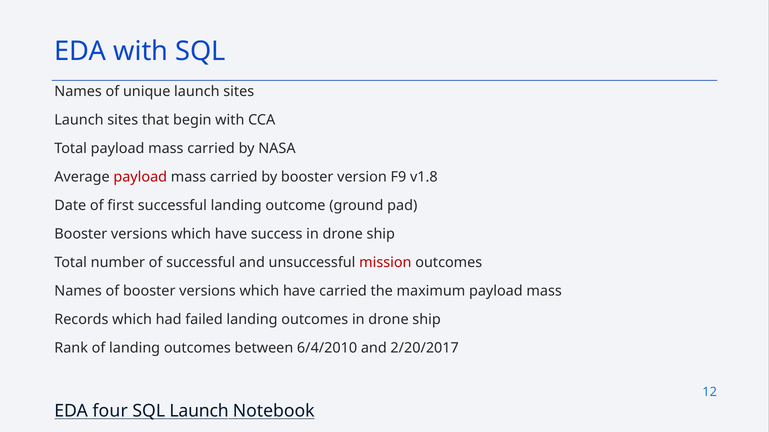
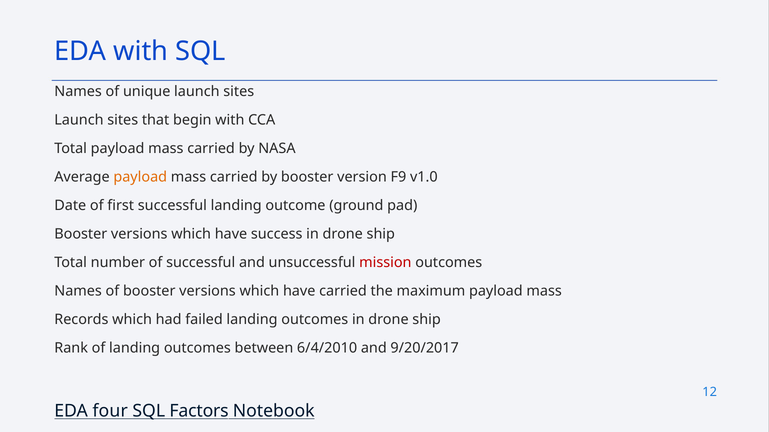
payload at (140, 177) colour: red -> orange
v1.8: v1.8 -> v1.0
2/20/2017: 2/20/2017 -> 9/20/2017
SQL Launch: Launch -> Factors
